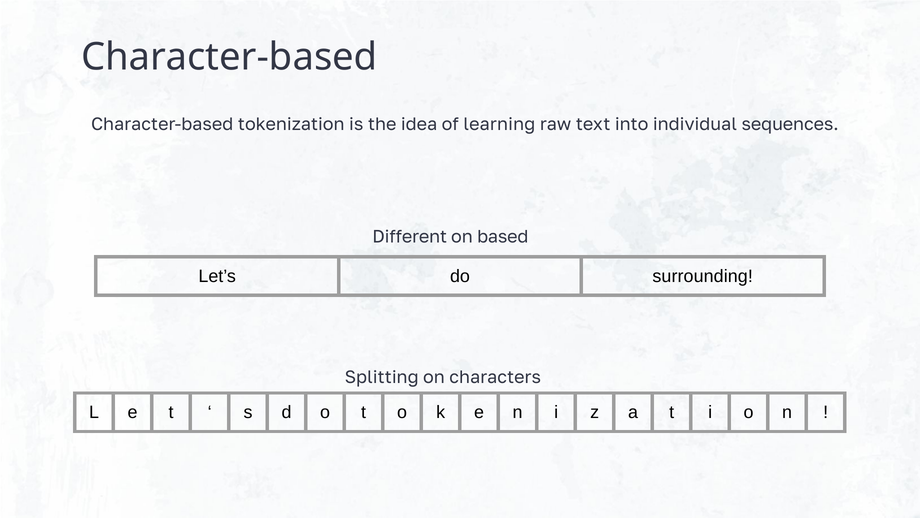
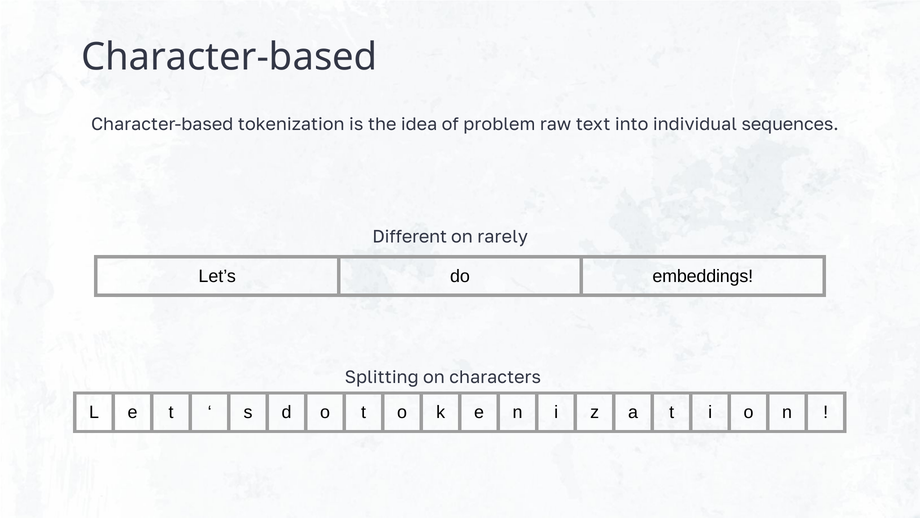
learning: learning -> problem
based: based -> rarely
surrounding: surrounding -> embeddings
